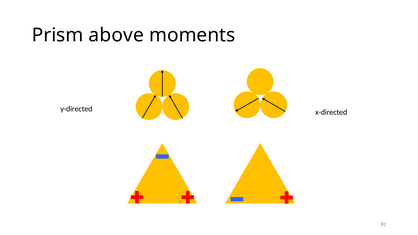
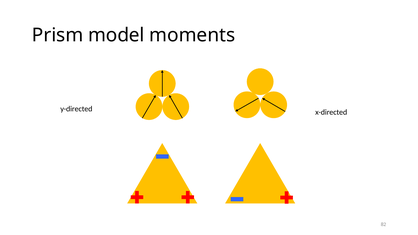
above: above -> model
